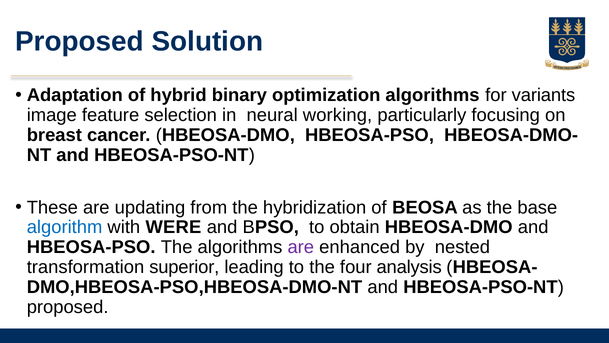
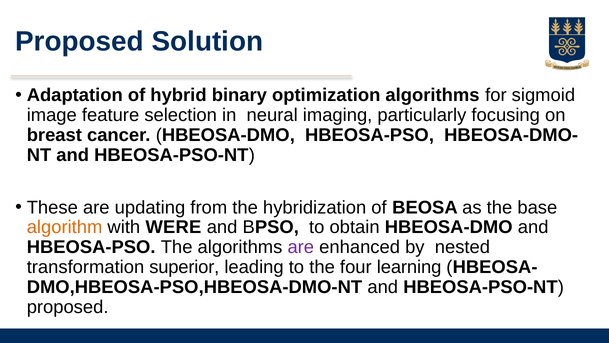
variants: variants -> sigmoid
working: working -> imaging
algorithm colour: blue -> orange
analysis: analysis -> learning
